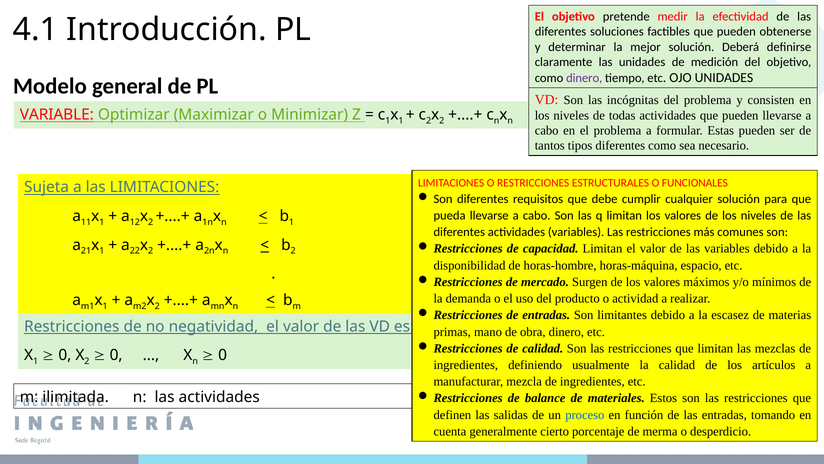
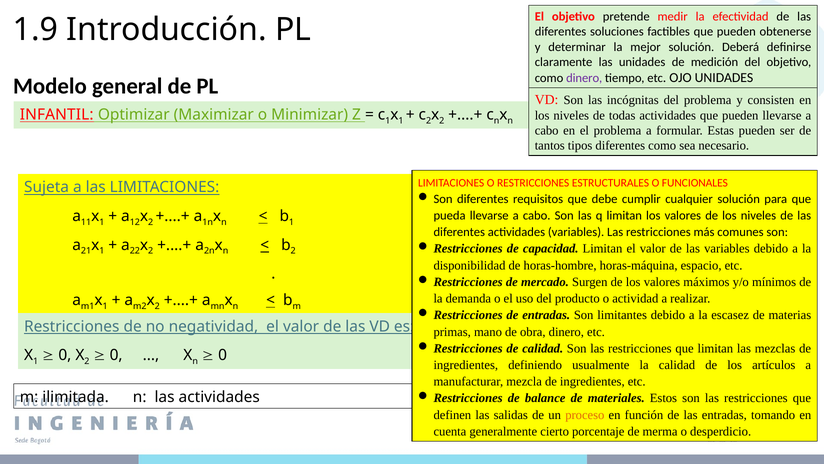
4.1: 4.1 -> 1.9
VARIABLE: VARIABLE -> INFANTIL
proceso colour: blue -> orange
